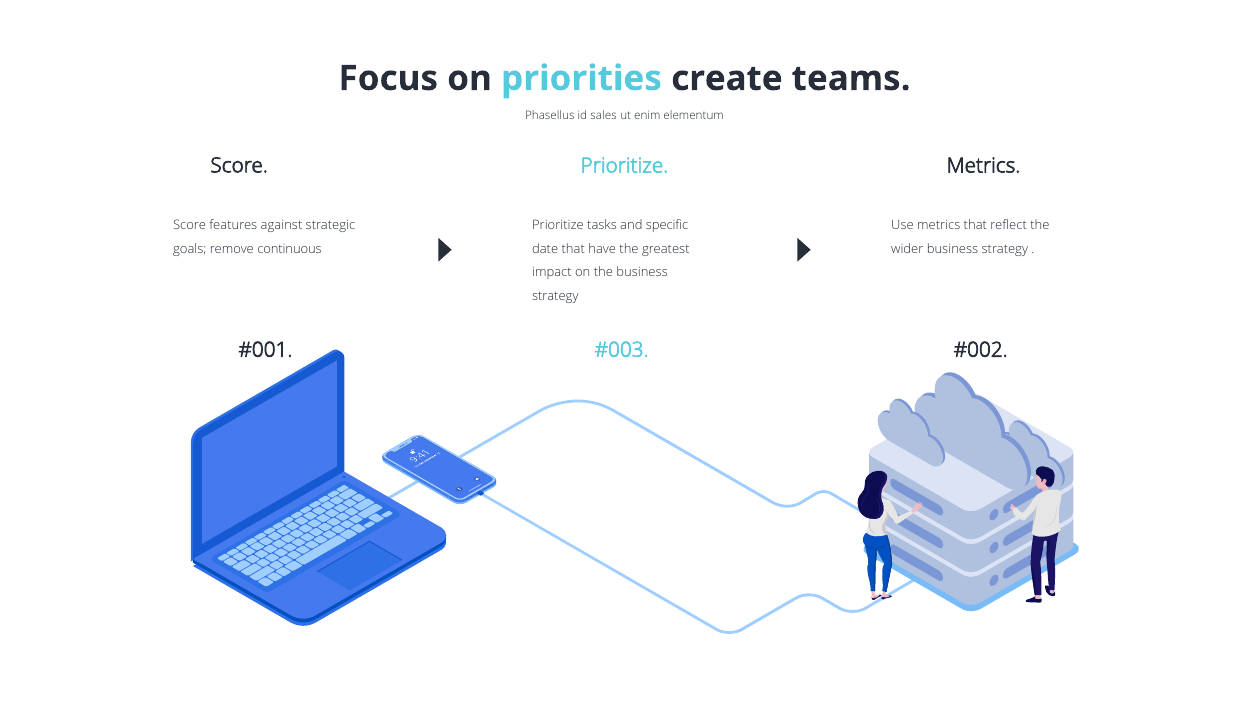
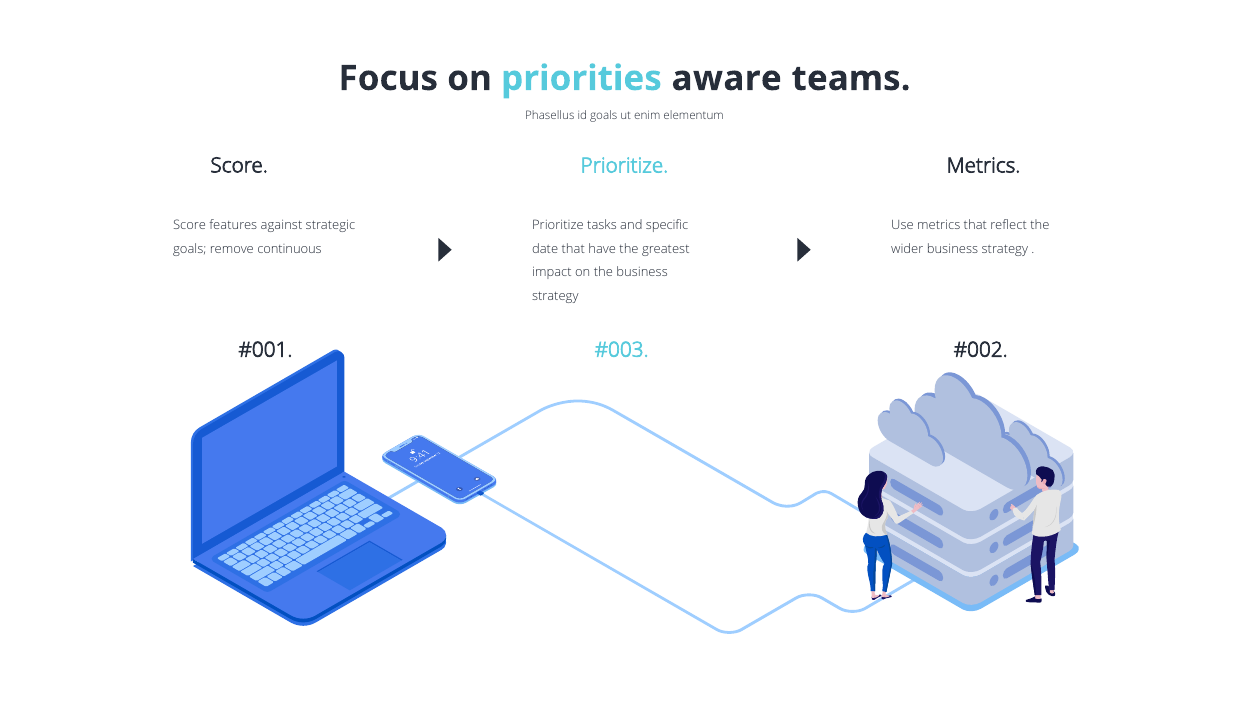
create: create -> aware
id sales: sales -> goals
